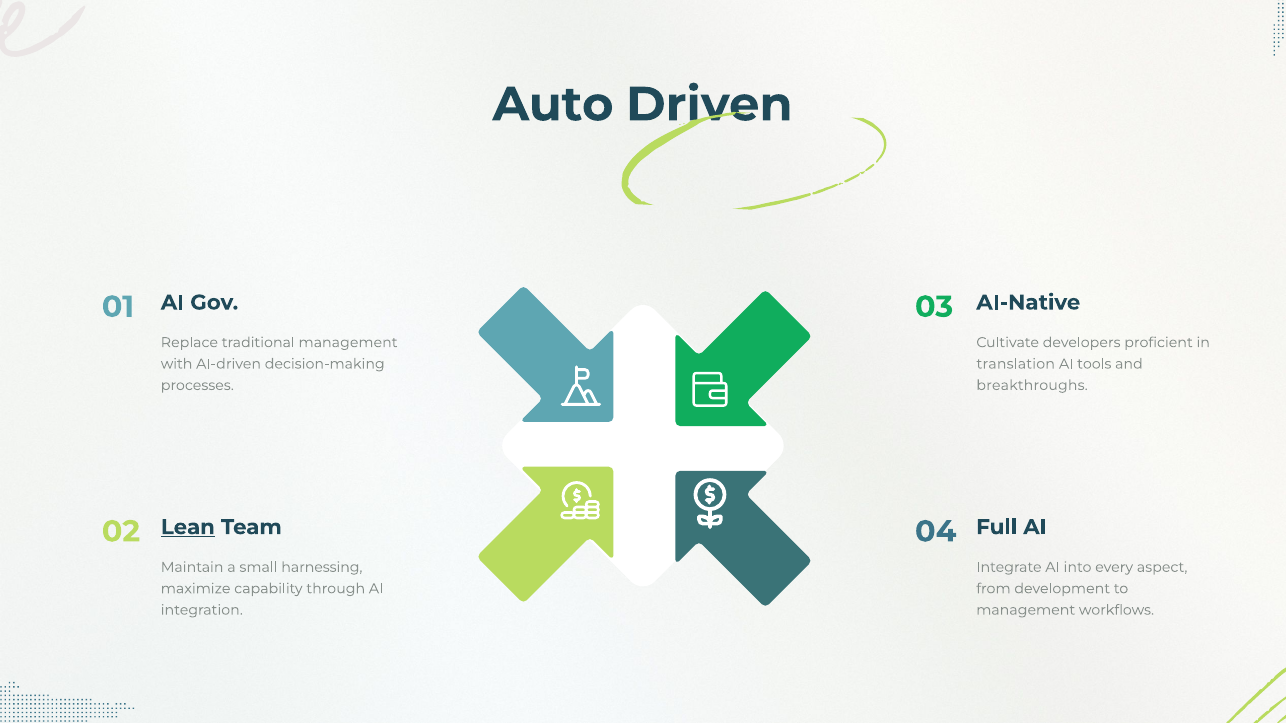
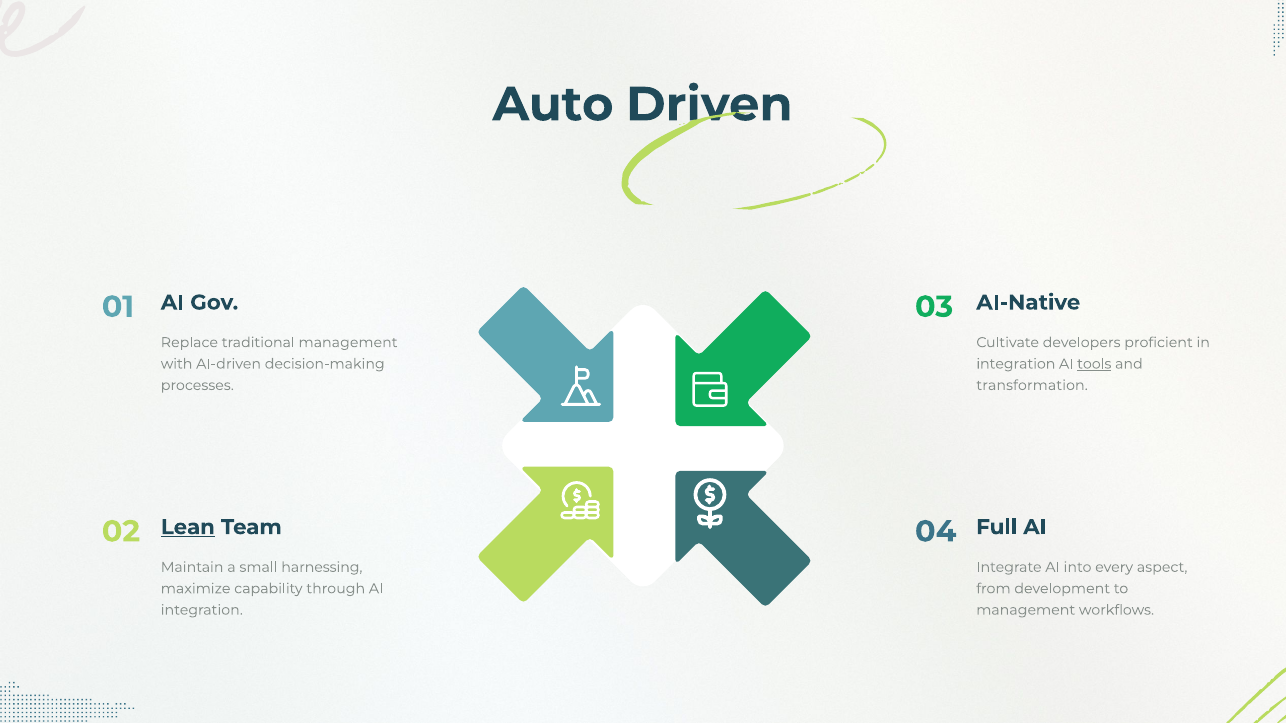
translation at (1016, 364): translation -> integration
tools underline: none -> present
breakthroughs: breakthroughs -> transformation
